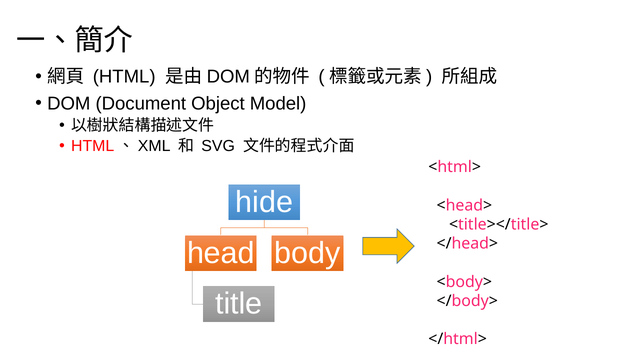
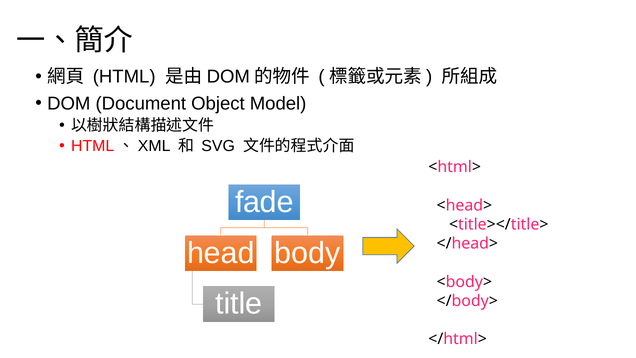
hide: hide -> fade
